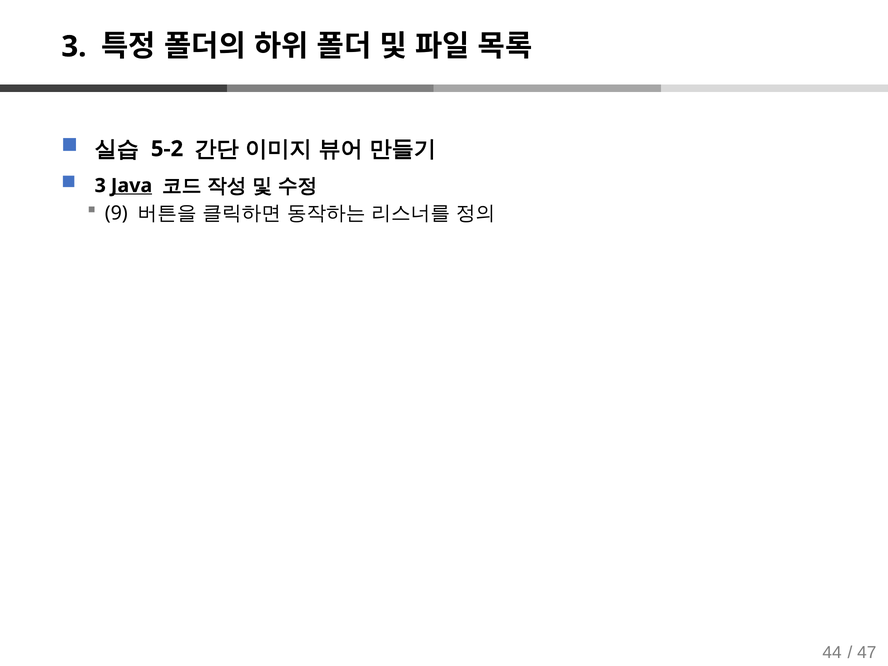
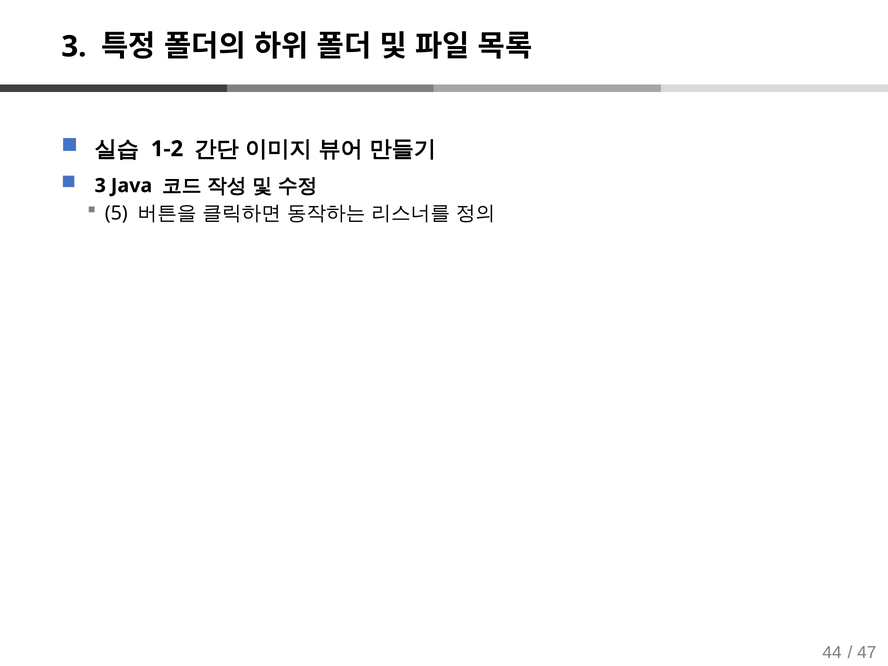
5-2: 5-2 -> 1-2
Java underline: present -> none
9: 9 -> 5
